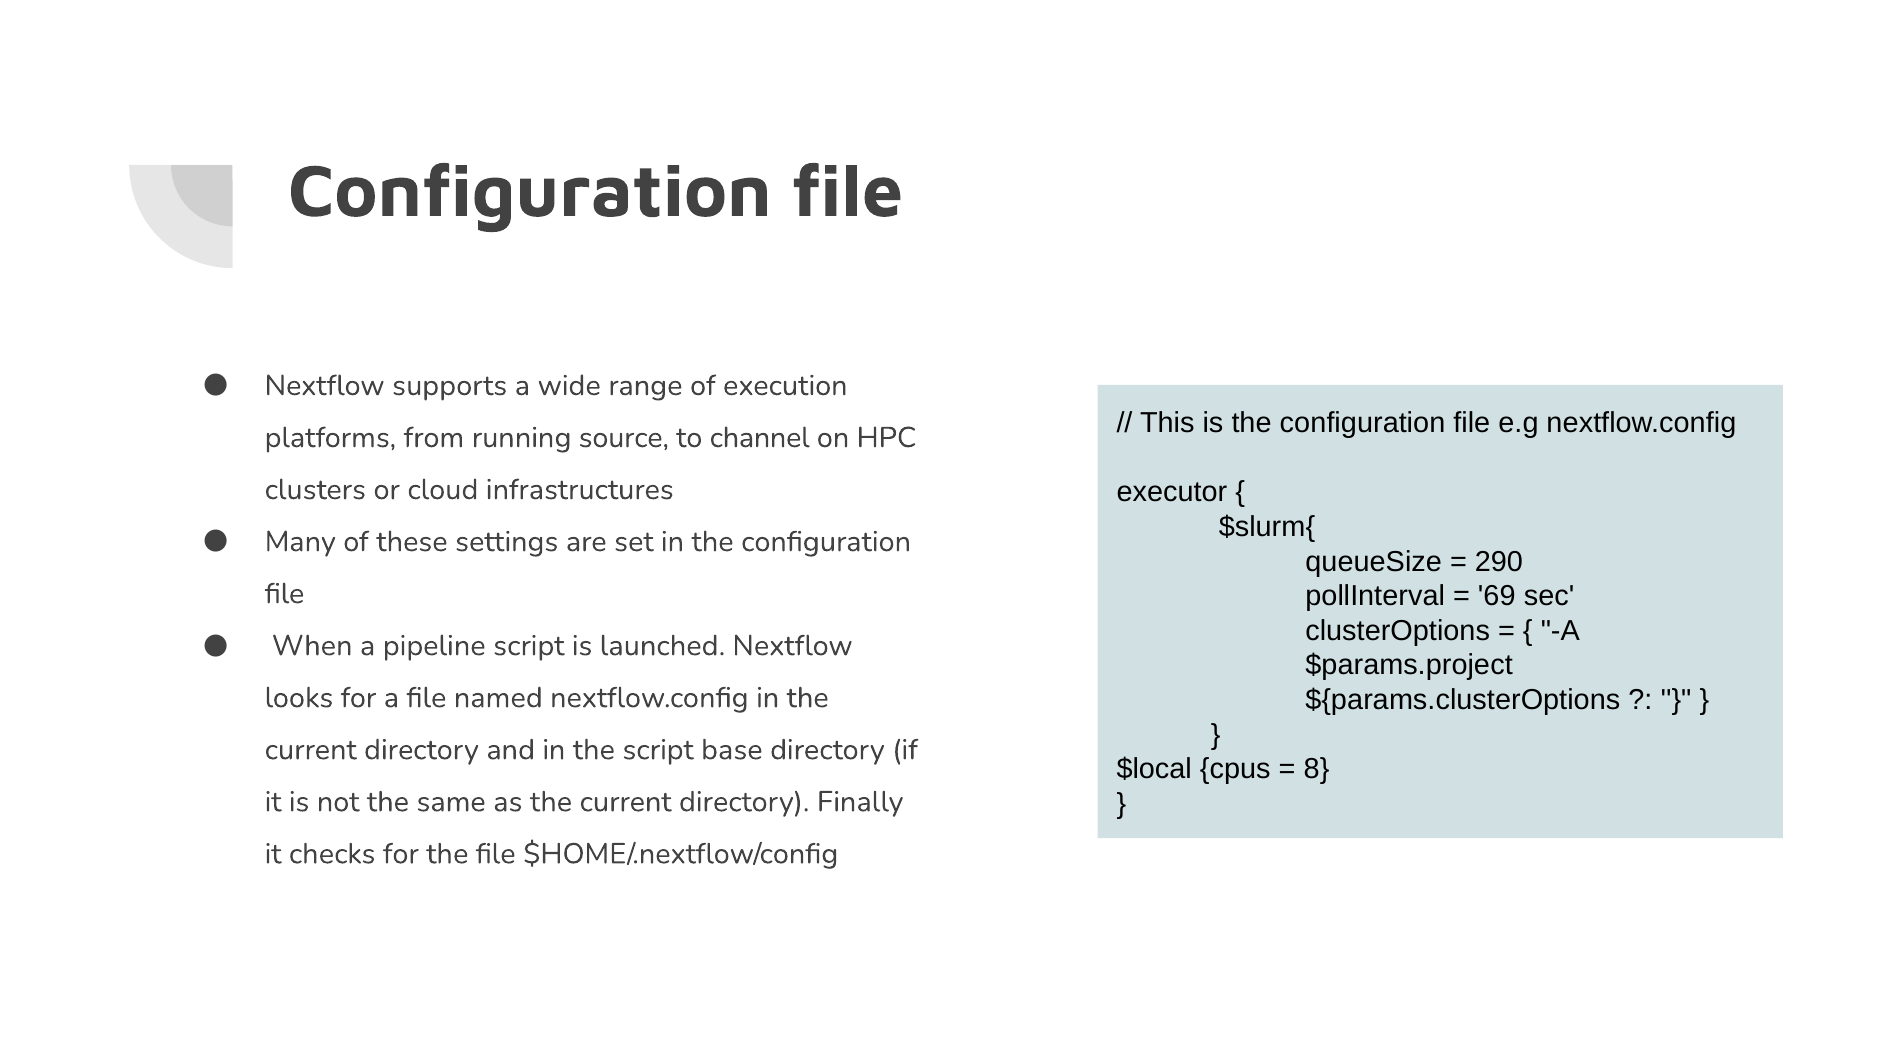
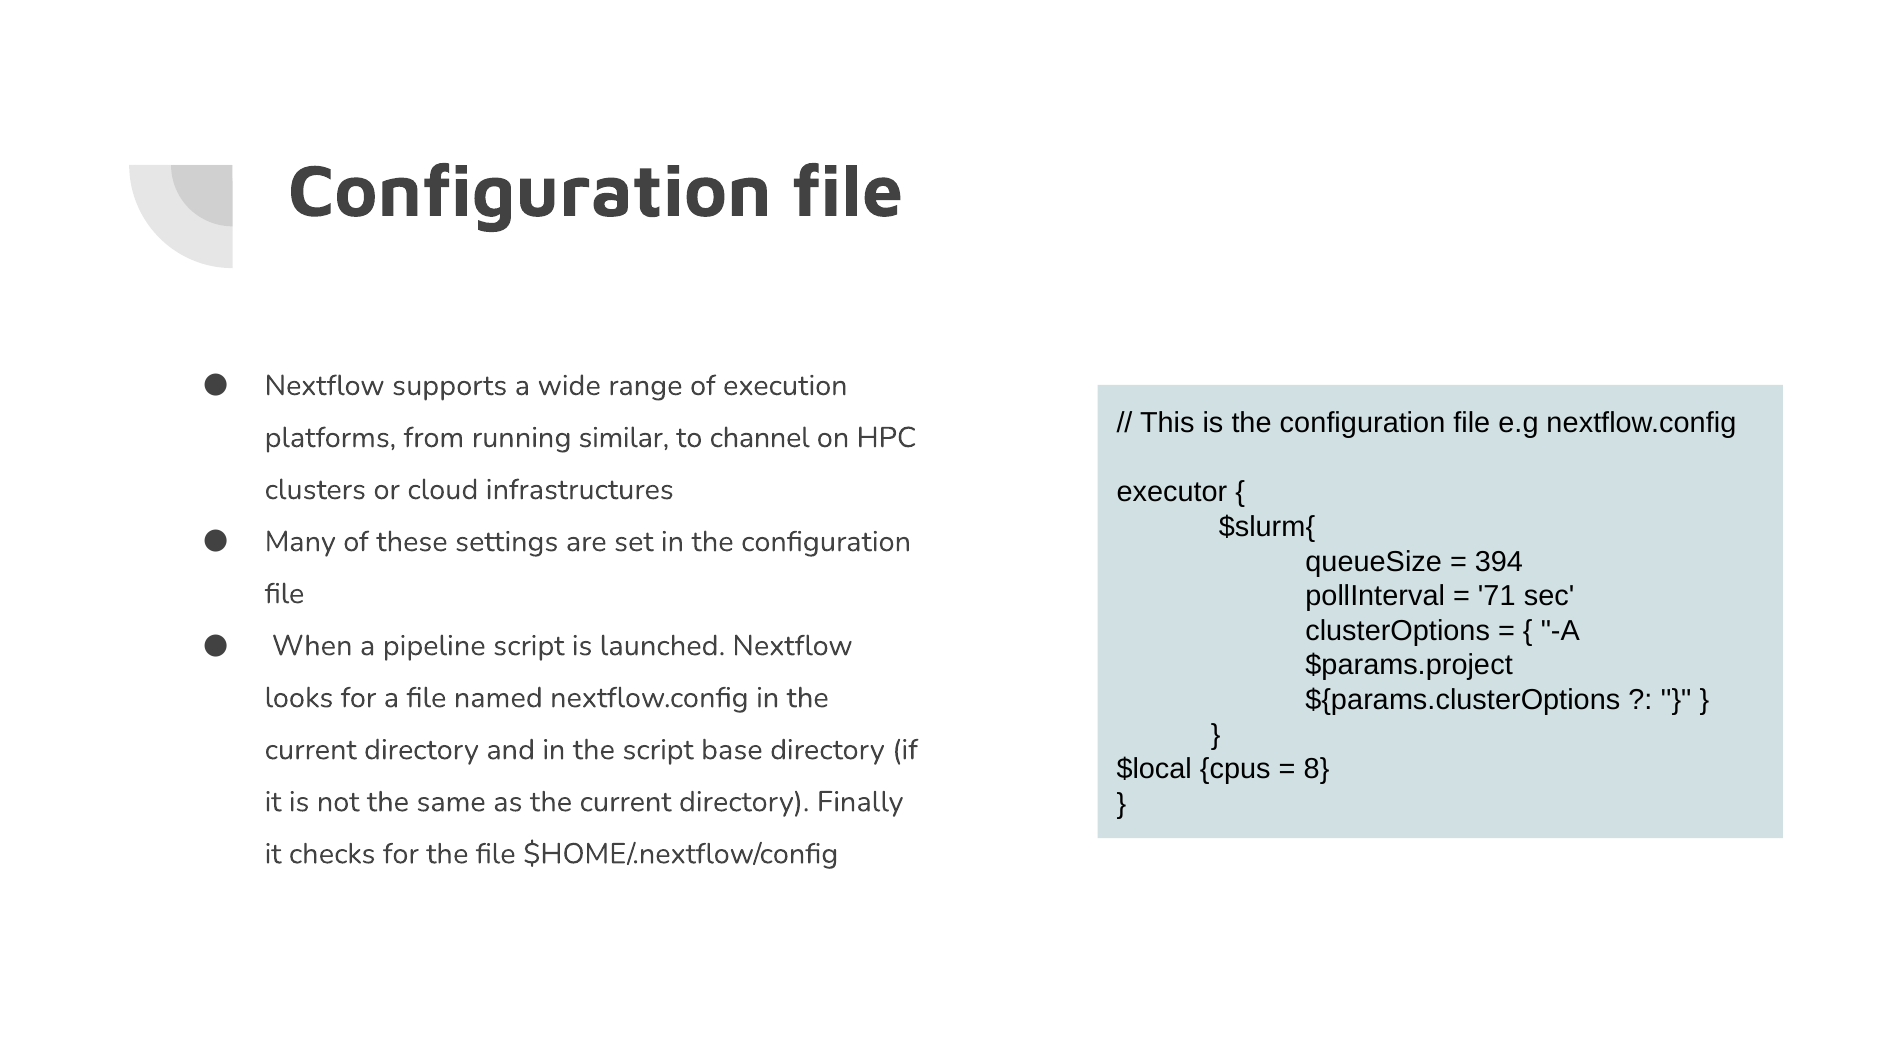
source: source -> similar
290: 290 -> 394
69: 69 -> 71
